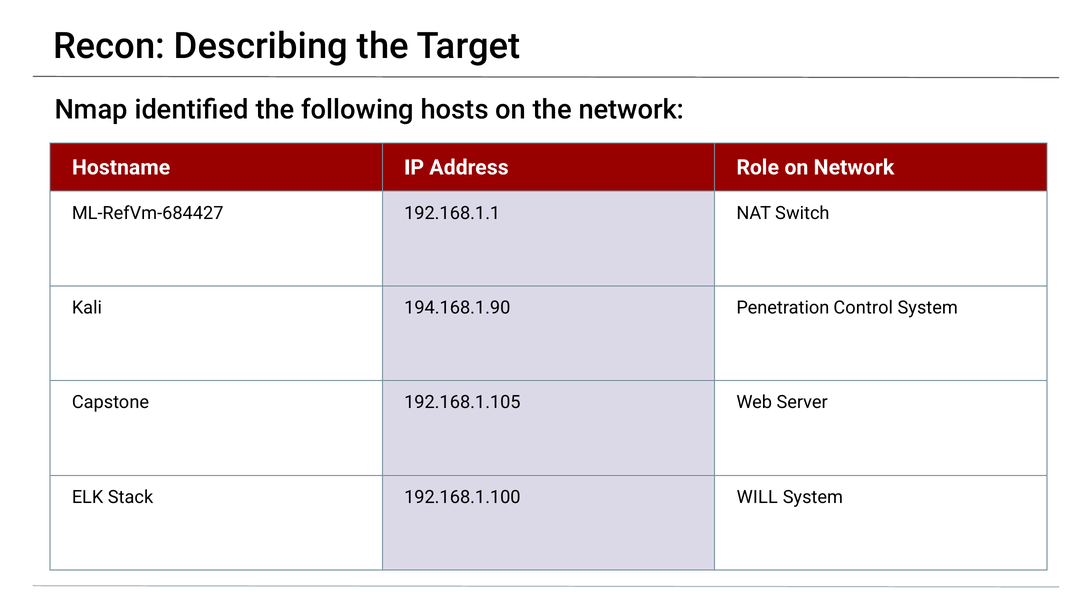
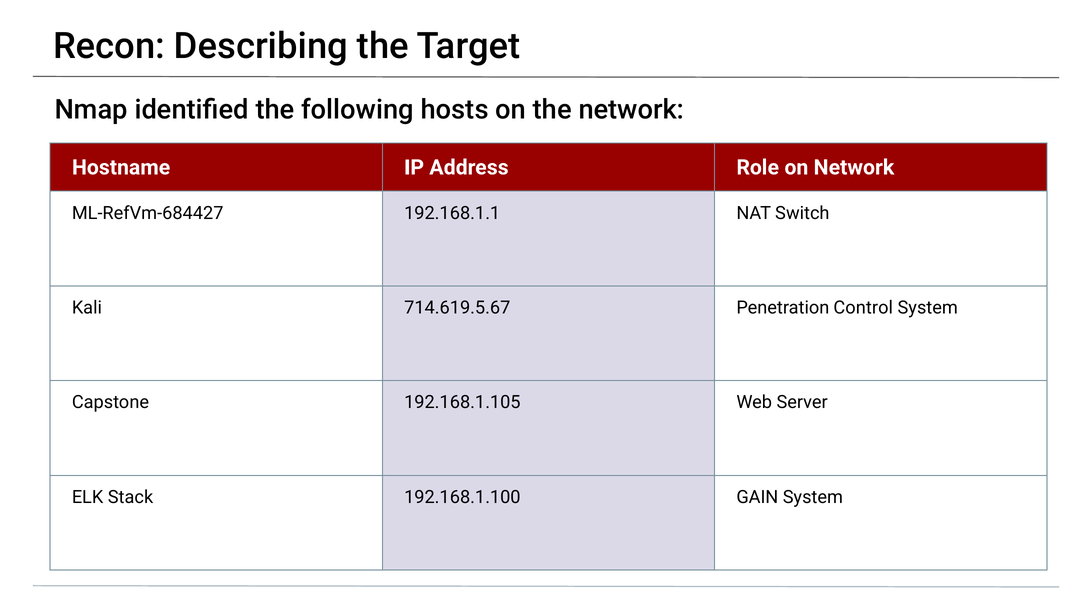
194.168.1.90: 194.168.1.90 -> 714.619.5.67
WILL: WILL -> GAIN
